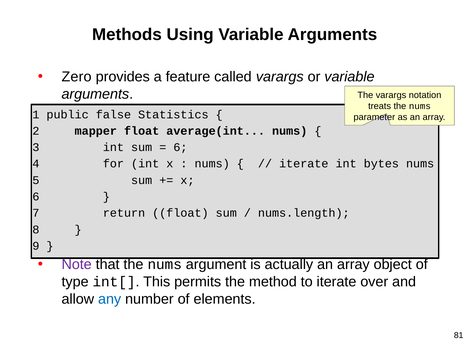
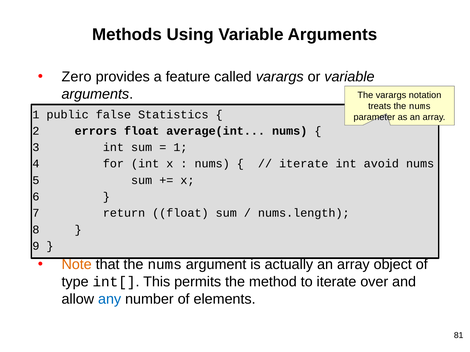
mapper: mapper -> errors
6 at (180, 148): 6 -> 1
bytes: bytes -> avoid
Note colour: purple -> orange
